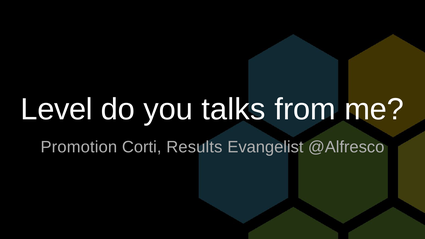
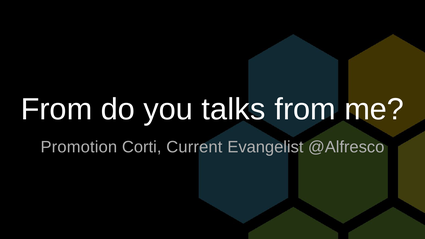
Level at (57, 109): Level -> From
Results: Results -> Current
